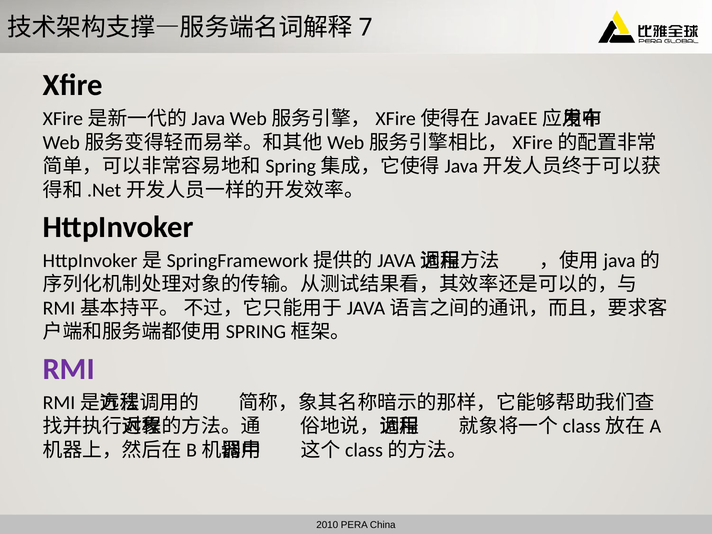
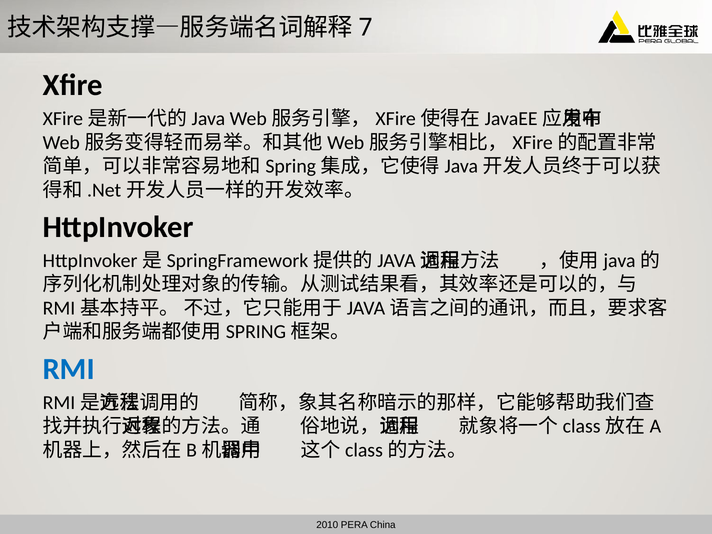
RMI colour: purple -> blue
